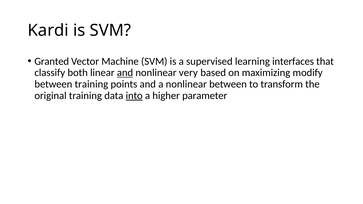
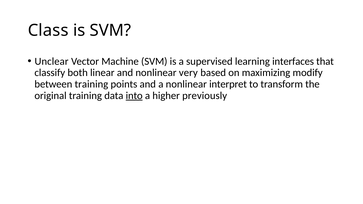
Kardi: Kardi -> Class
Granted: Granted -> Unclear
and at (125, 73) underline: present -> none
nonlinear between: between -> interpret
parameter: parameter -> previously
